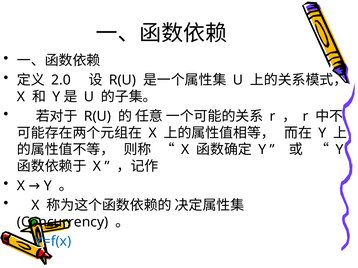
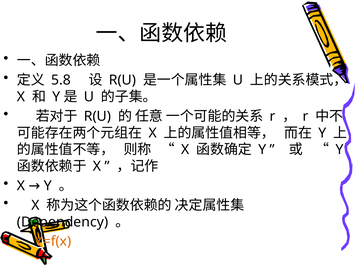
2.0: 2.0 -> 5.8
Concurrency: Concurrency -> Dependency
Y=f(x colour: blue -> orange
